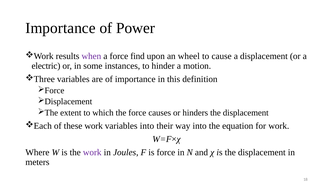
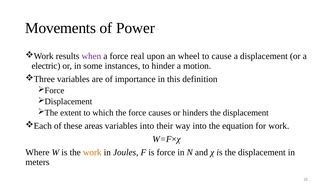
Importance at (60, 28): Importance -> Movements
find: find -> real
these work: work -> areas
work at (92, 152) colour: purple -> orange
